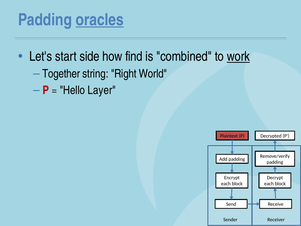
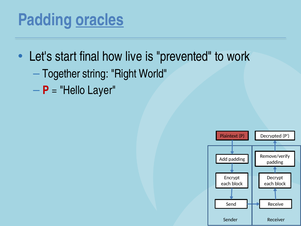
side: side -> final
find: find -> live
combined: combined -> prevented
work underline: present -> none
